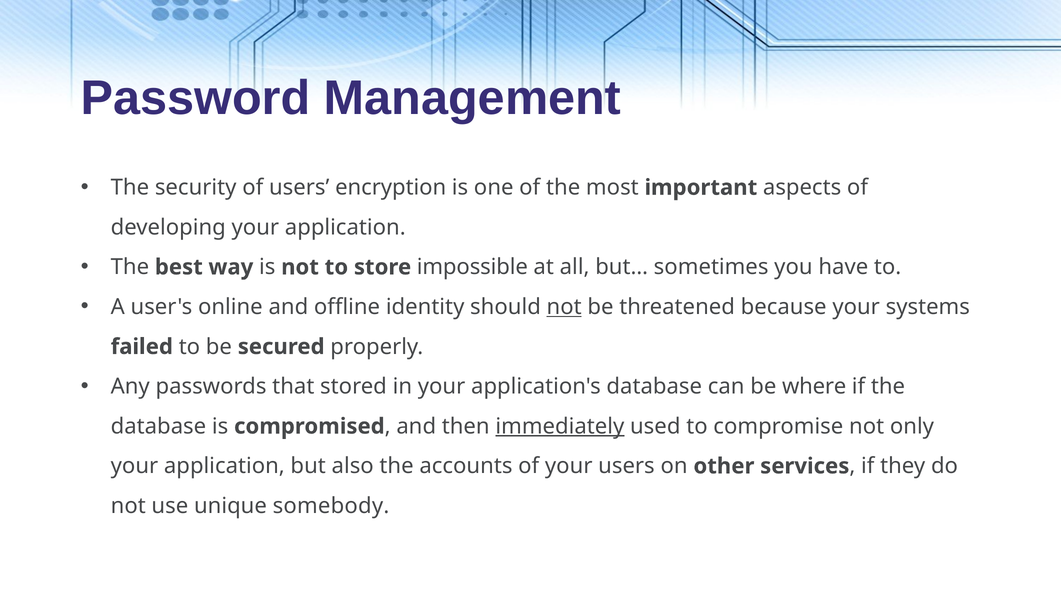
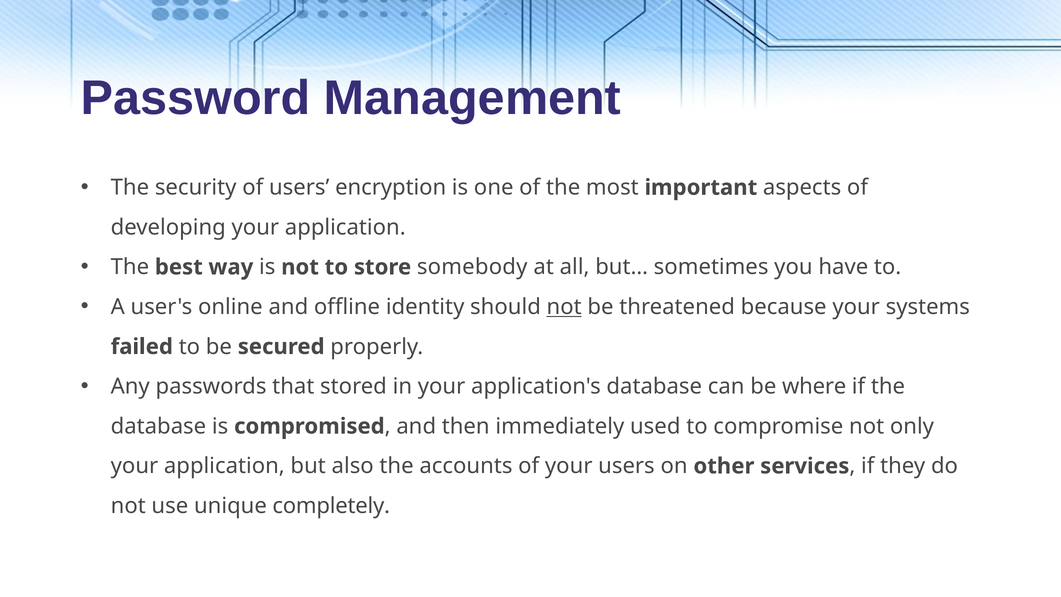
impossible: impossible -> somebody
immediately underline: present -> none
somebody: somebody -> completely
